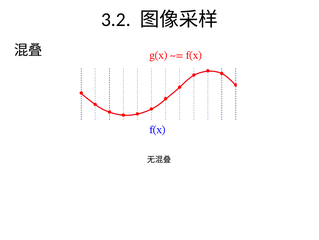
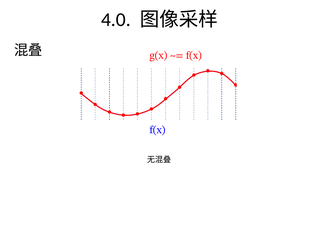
3.2: 3.2 -> 4.0
